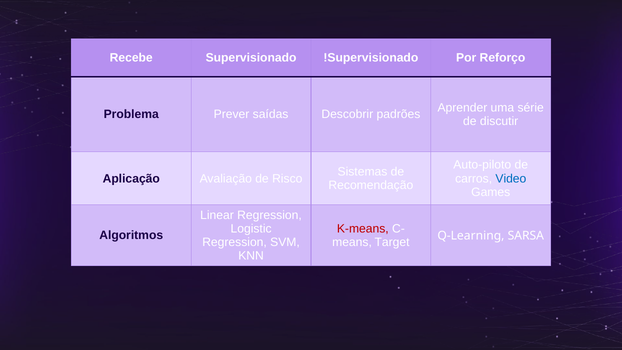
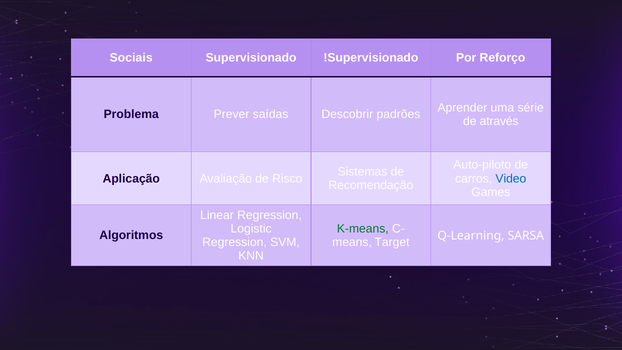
Recebe: Recebe -> Sociais
discutir: discutir -> através
K-means colour: red -> green
